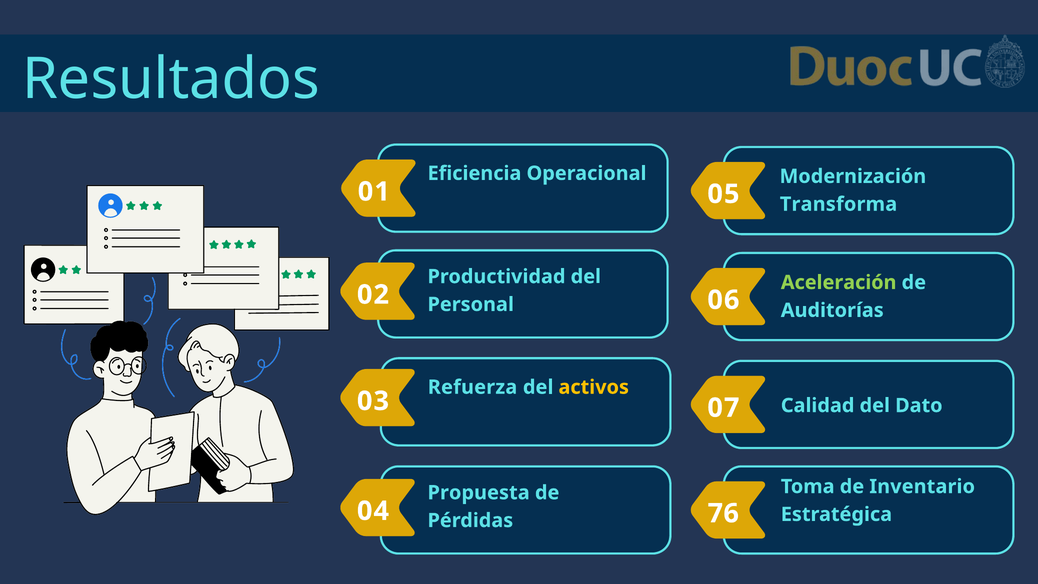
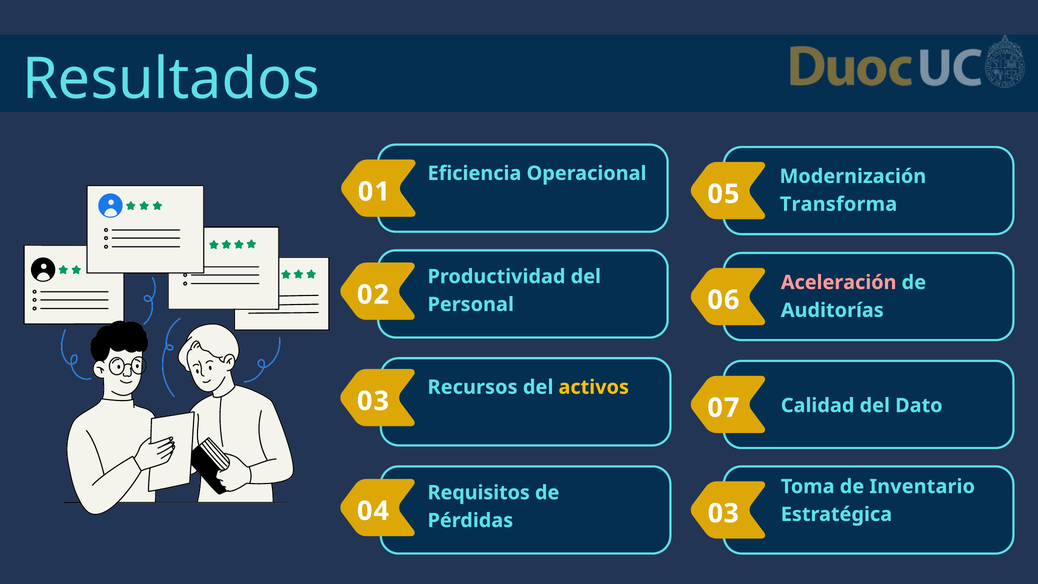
Aceleración colour: light green -> pink
Refuerza: Refuerza -> Recursos
Propuesta: Propuesta -> Requisitos
Pérdidas 76: 76 -> 03
